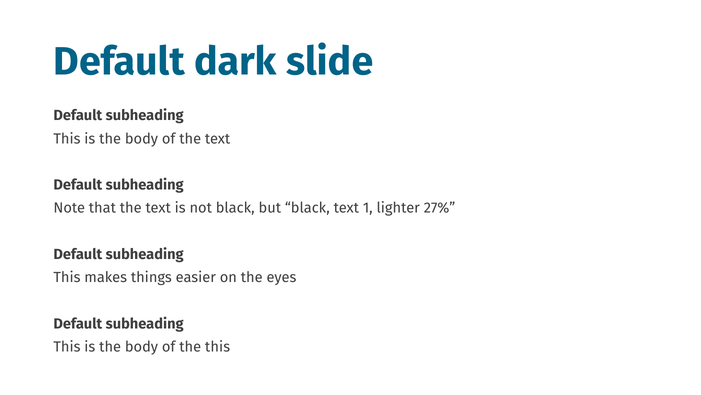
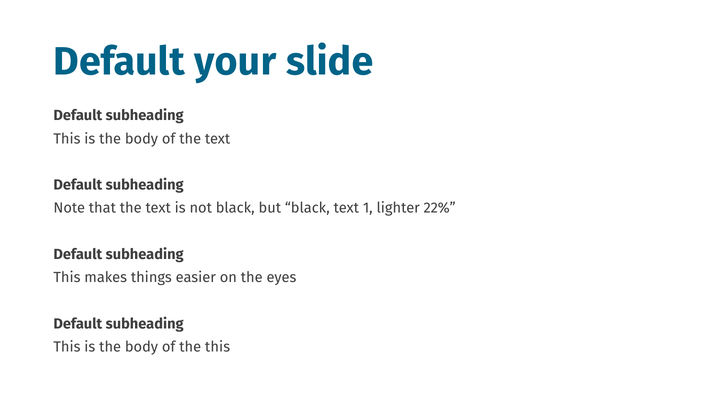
dark: dark -> your
27%: 27% -> 22%
